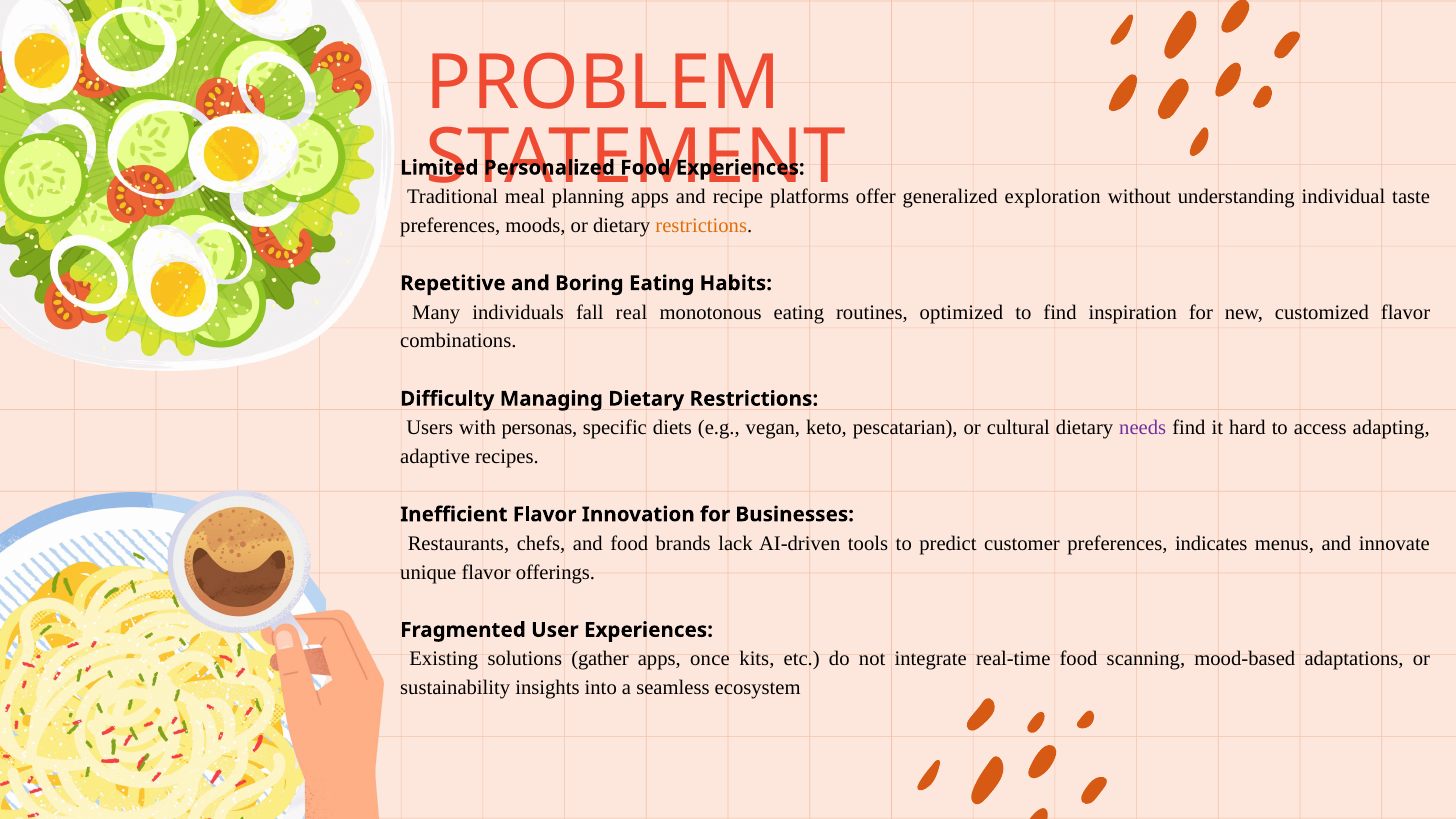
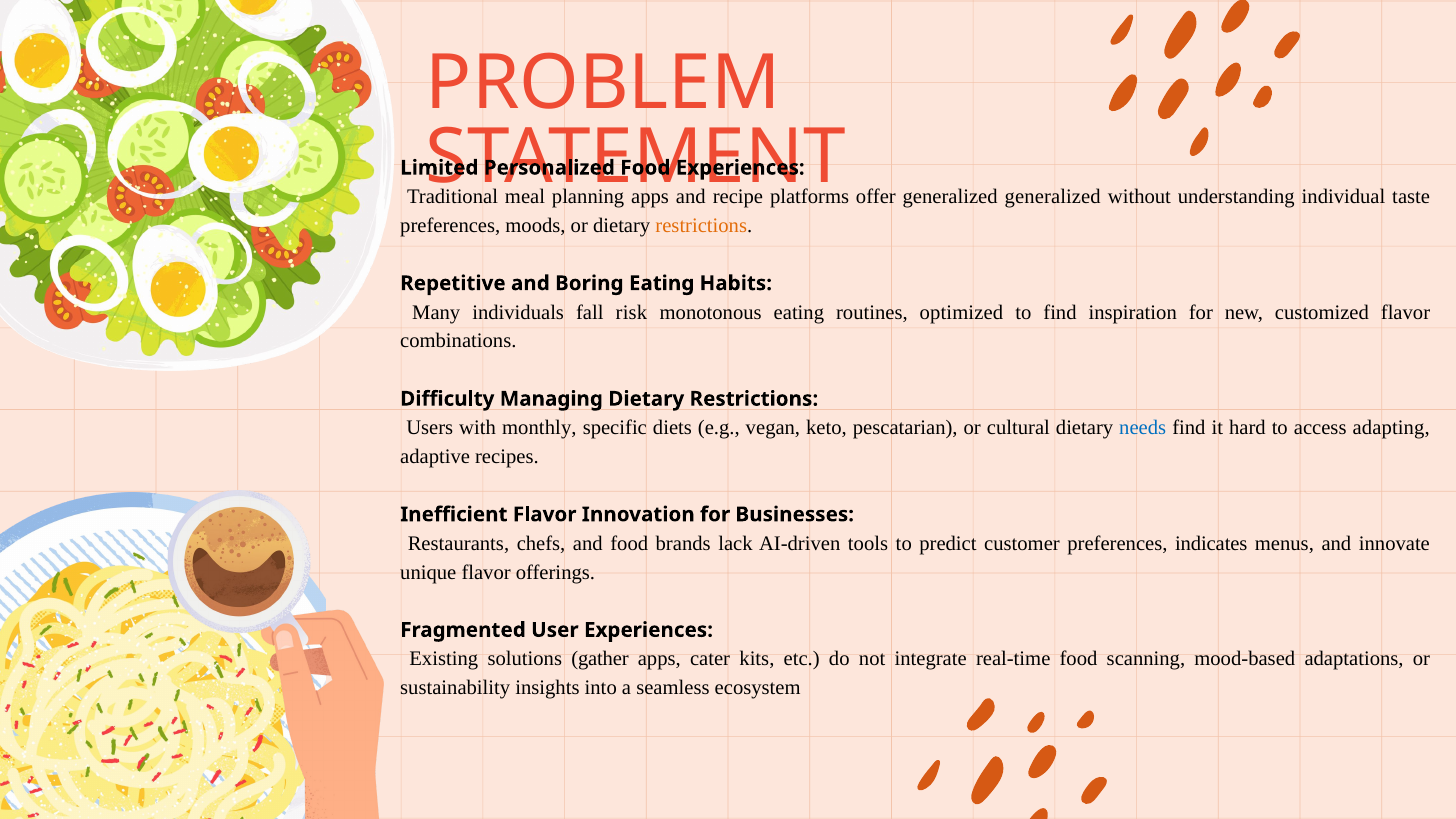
generalized exploration: exploration -> generalized
real: real -> risk
personas: personas -> monthly
needs colour: purple -> blue
once: once -> cater
